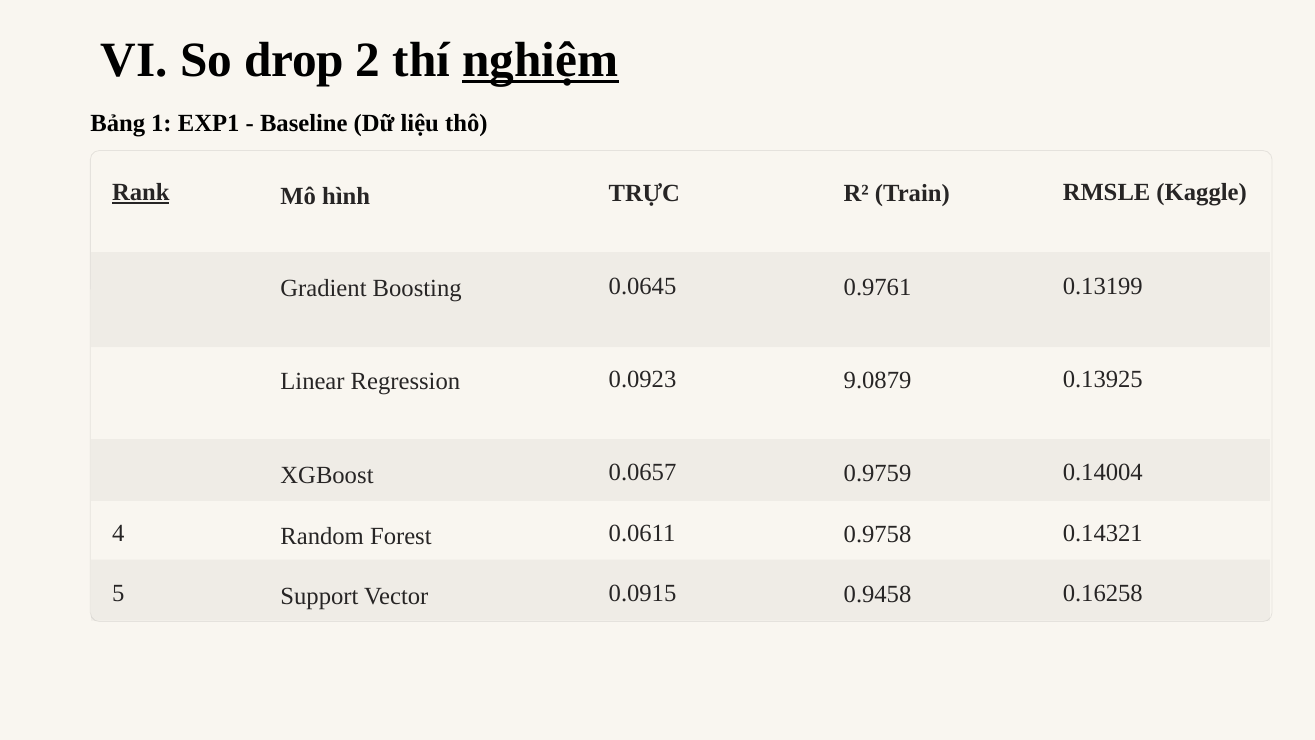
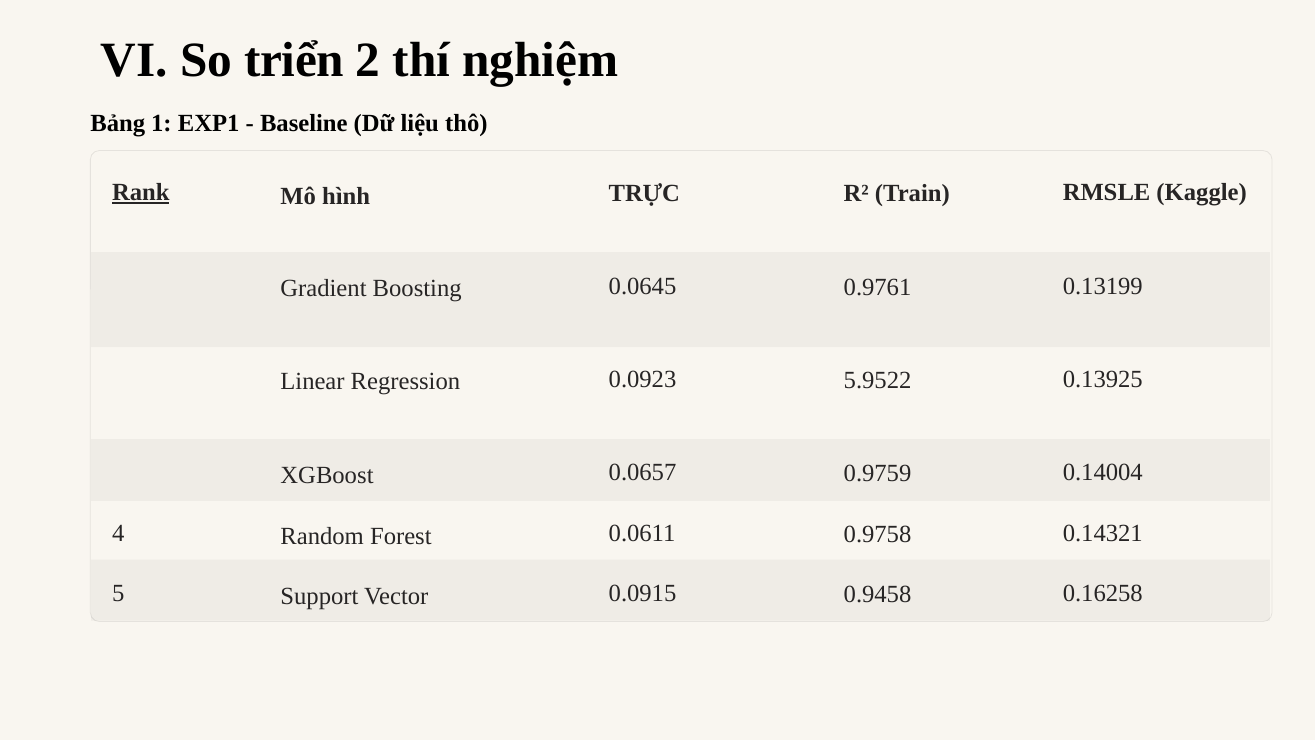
drop: drop -> triển
nghiệm underline: present -> none
9.0879: 9.0879 -> 5.9522
